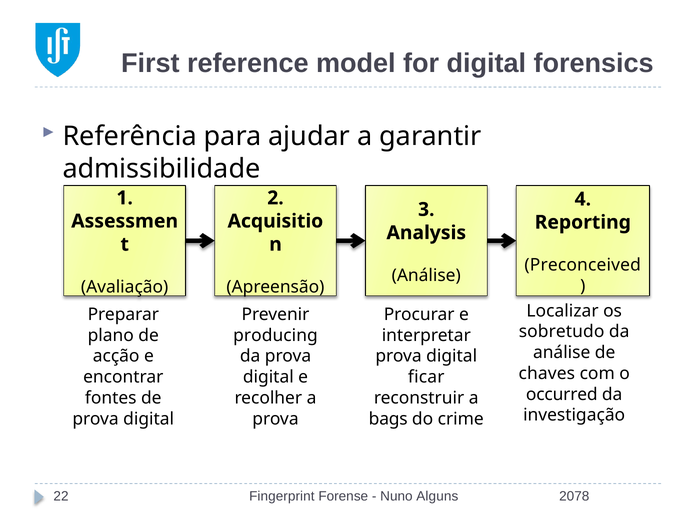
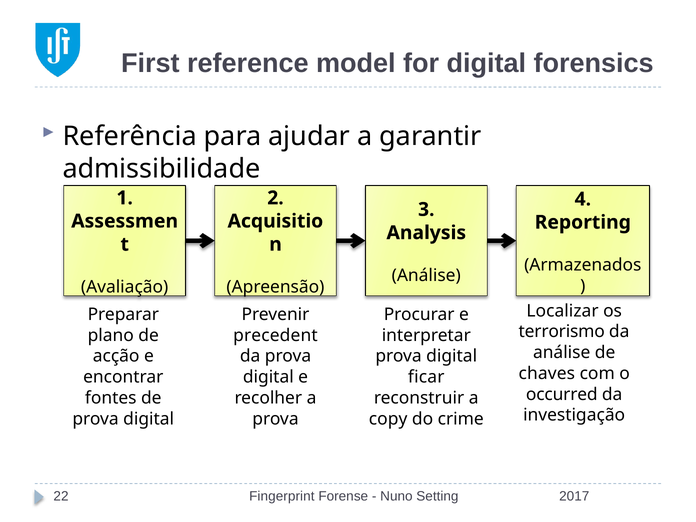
Preconceived: Preconceived -> Armazenados
sobretudo: sobretudo -> terrorismo
producing: producing -> precedent
bags: bags -> copy
Alguns: Alguns -> Setting
2078: 2078 -> 2017
